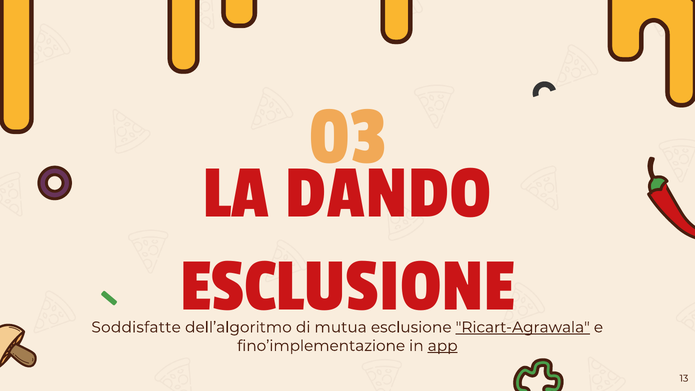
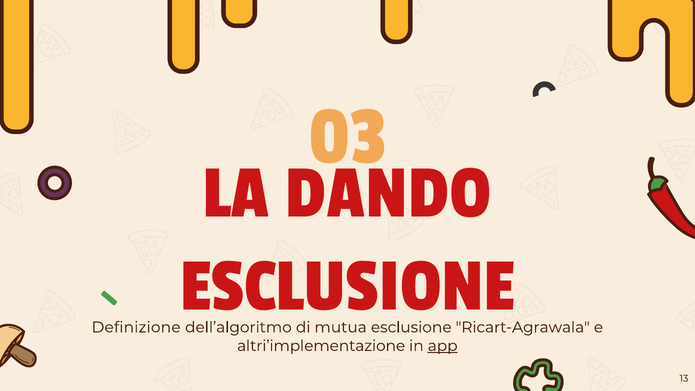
Soddisfatte: Soddisfatte -> Definizione
Ricart-Agrawala underline: present -> none
fino’implementazione: fino’implementazione -> altri’implementazione
